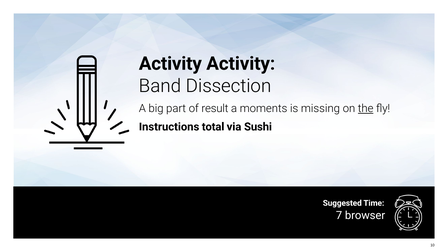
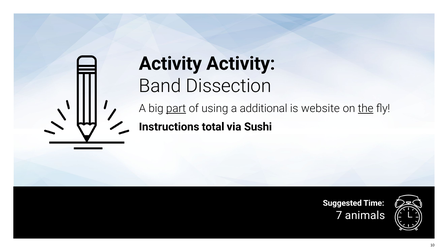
part underline: none -> present
result: result -> using
moments: moments -> additional
missing: missing -> website
browser: browser -> animals
